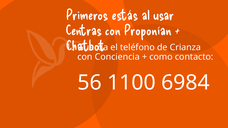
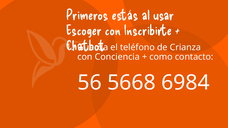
Centras: Centras -> Escoger
Proponían: Proponían -> Inscribirte
1100: 1100 -> 5668
